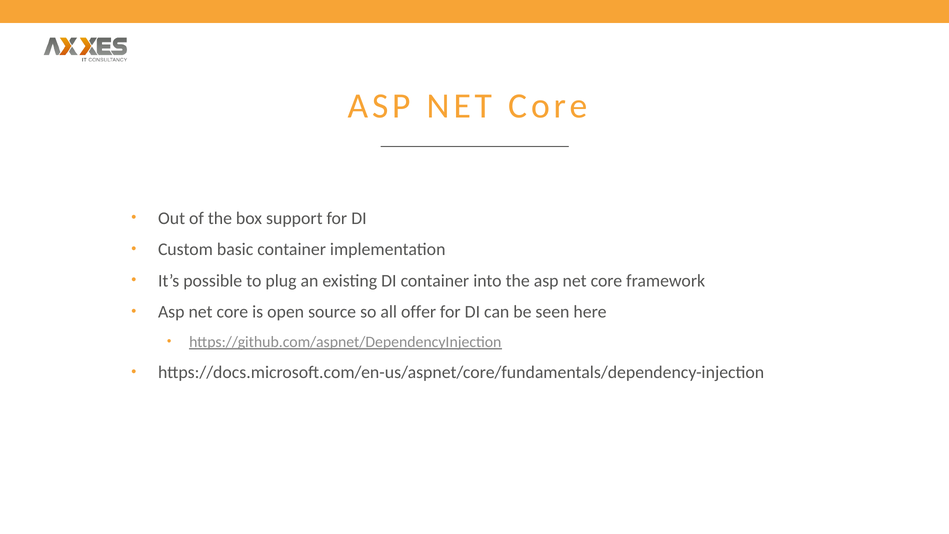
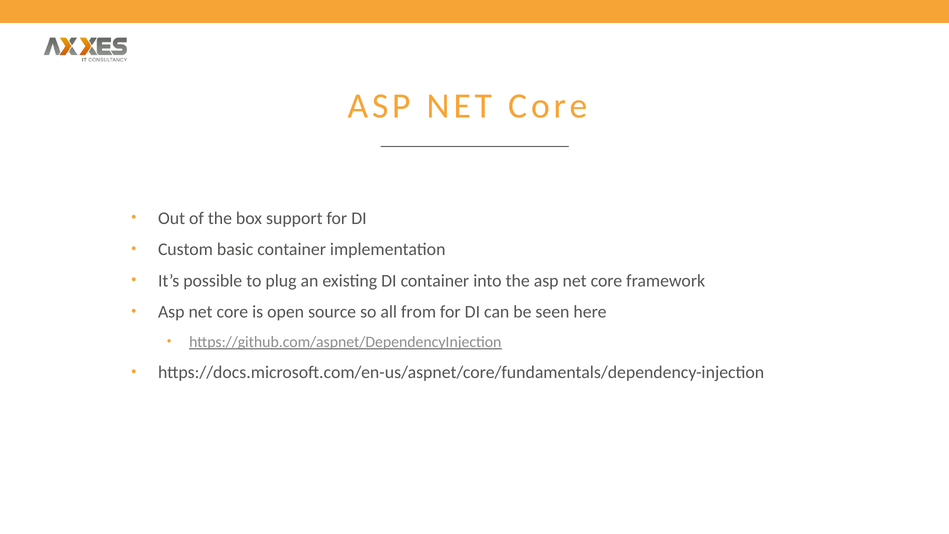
offer: offer -> from
